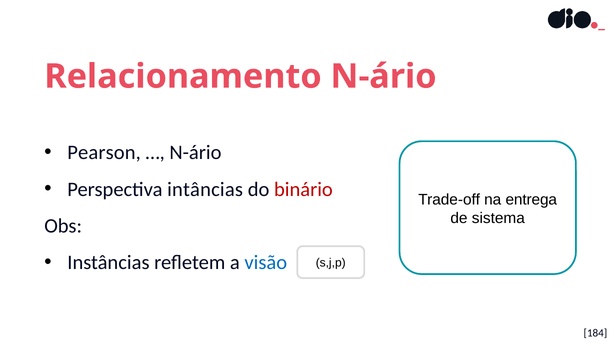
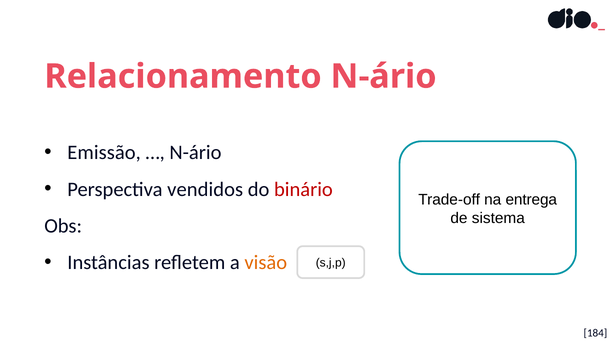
Pearson: Pearson -> Emissão
intâncias: intâncias -> vendidos
visão colour: blue -> orange
